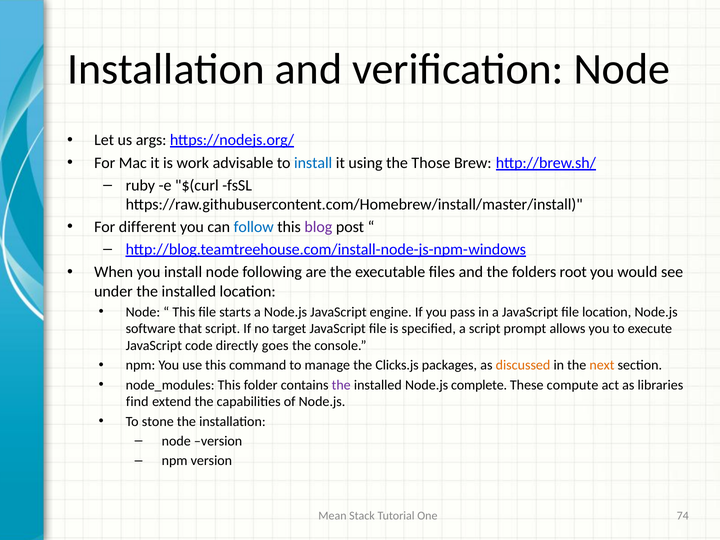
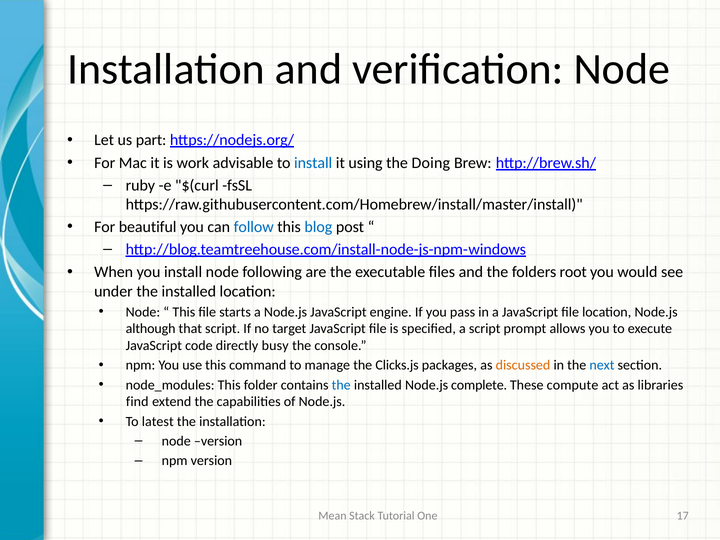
args: args -> part
Those: Those -> Doing
different: different -> beautiful
blog colour: purple -> blue
software: software -> although
goes: goes -> busy
next colour: orange -> blue
the at (341, 385) colour: purple -> blue
stone: stone -> latest
74: 74 -> 17
